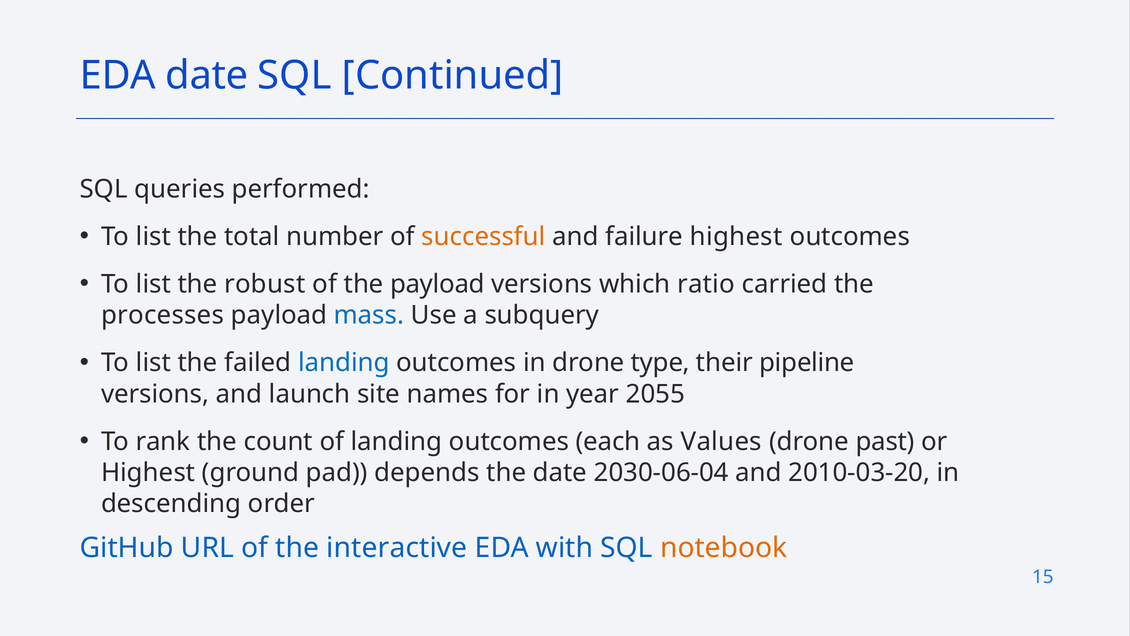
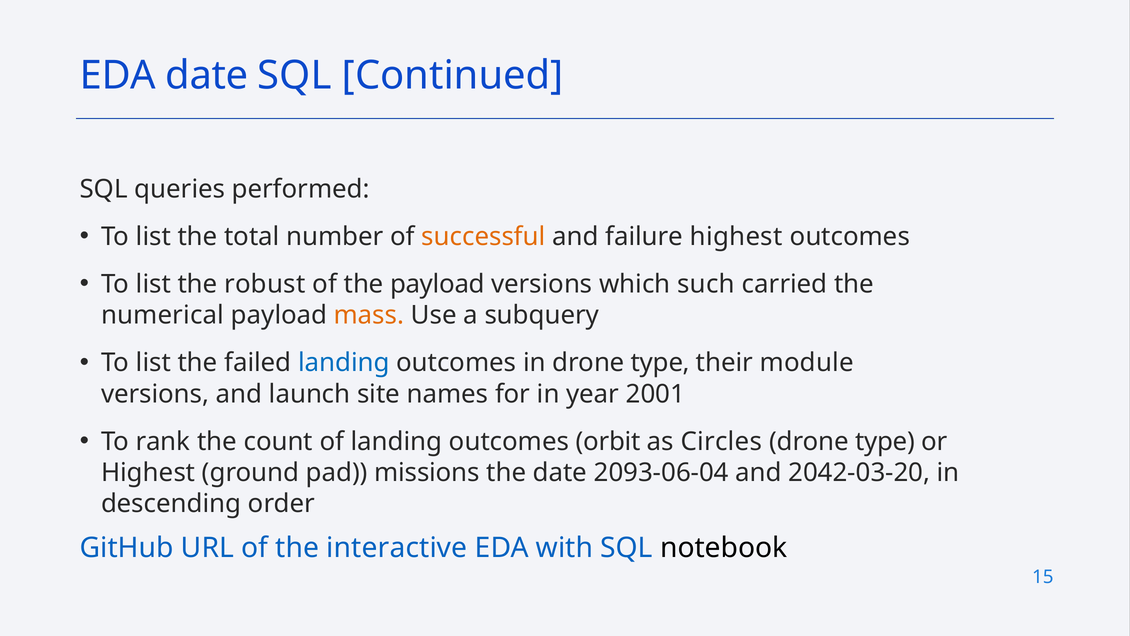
ratio: ratio -> such
processes: processes -> numerical
mass colour: blue -> orange
pipeline: pipeline -> module
2055: 2055 -> 2001
each: each -> orbit
Values: Values -> Circles
past at (885, 441): past -> type
depends: depends -> missions
2030-06-04: 2030-06-04 -> 2093-06-04
2010-03-20: 2010-03-20 -> 2042-03-20
notebook colour: orange -> black
